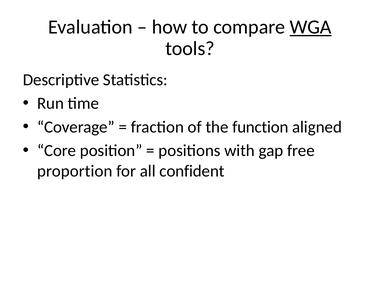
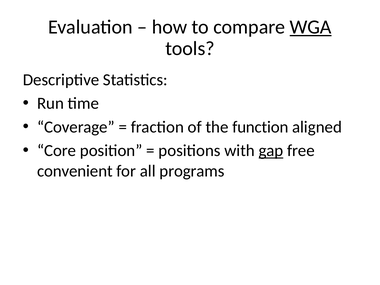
gap underline: none -> present
proportion: proportion -> convenient
confident: confident -> programs
